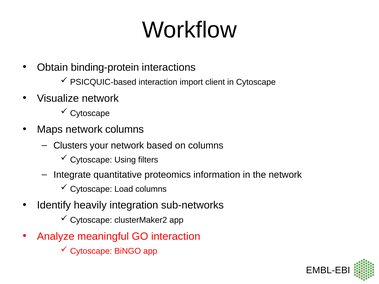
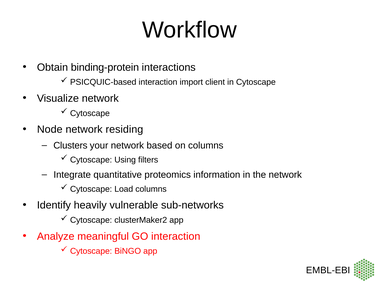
Maps: Maps -> Node
network columns: columns -> residing
integration: integration -> vulnerable
